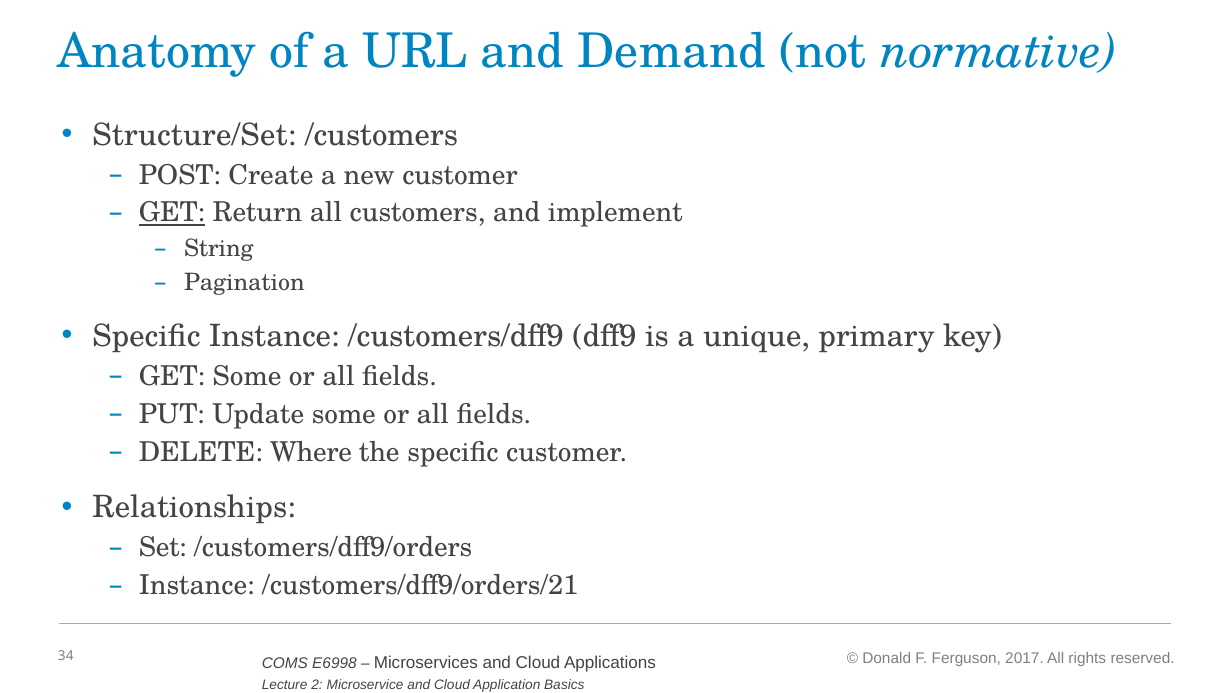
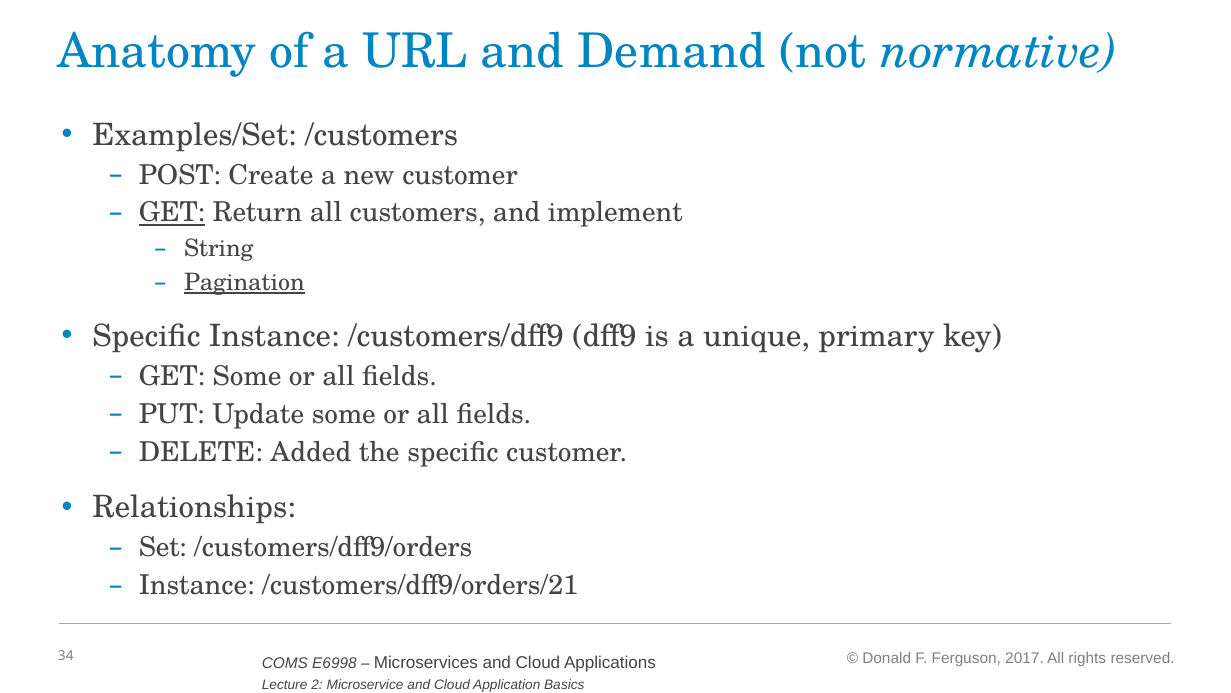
Structure/Set: Structure/Set -> Examples/Set
Pagination underline: none -> present
Where: Where -> Added
